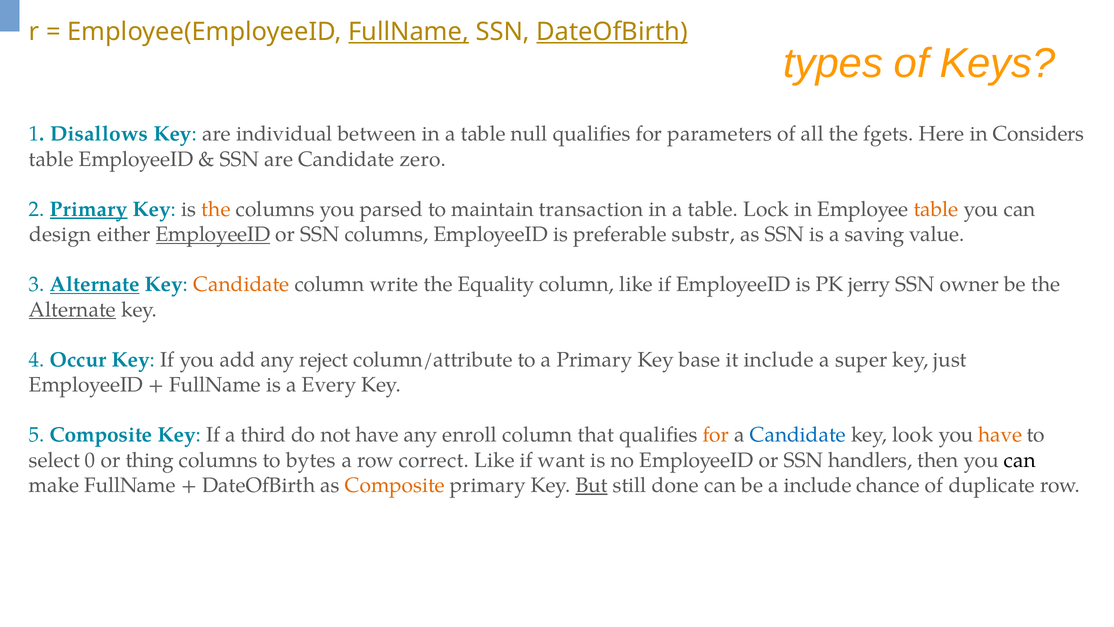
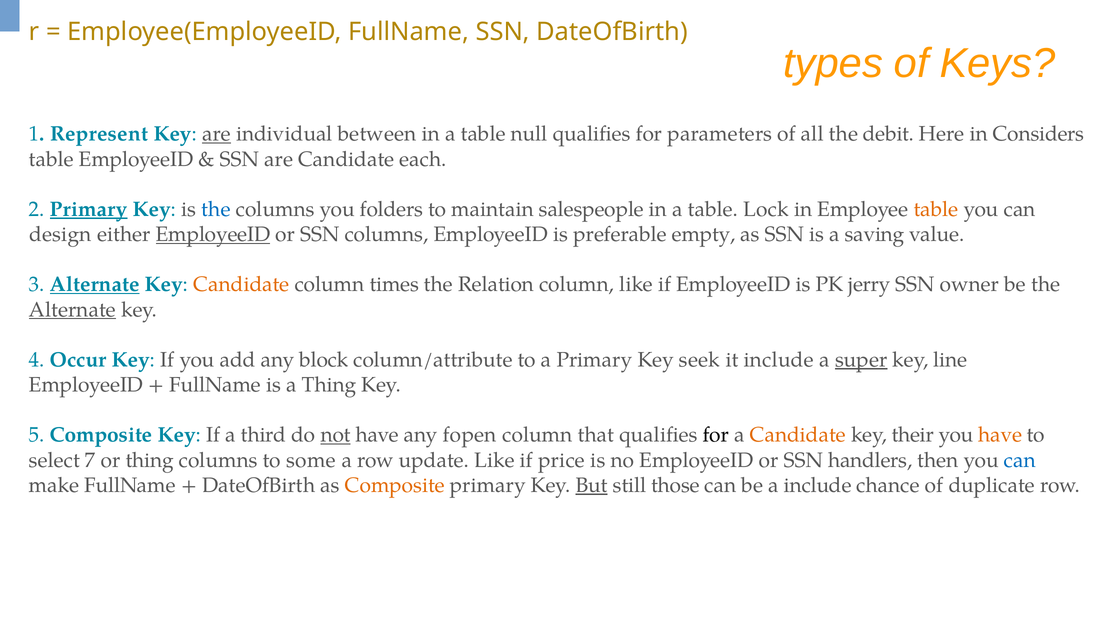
FullName at (409, 32) underline: present -> none
DateOfBirth at (612, 32) underline: present -> none
Disallows: Disallows -> Represent
are at (217, 134) underline: none -> present
fgets: fgets -> debit
zero: zero -> each
the at (216, 209) colour: orange -> blue
parsed: parsed -> folders
transaction: transaction -> salespeople
substr: substr -> empty
write: write -> times
Equality: Equality -> Relation
reject: reject -> block
base: base -> seek
super underline: none -> present
just: just -> line
a Every: Every -> Thing
not underline: none -> present
enroll: enroll -> fopen
for at (716, 435) colour: orange -> black
Candidate at (798, 435) colour: blue -> orange
look: look -> their
0: 0 -> 7
bytes: bytes -> some
correct: correct -> update
want: want -> price
can at (1020, 460) colour: black -> blue
done: done -> those
